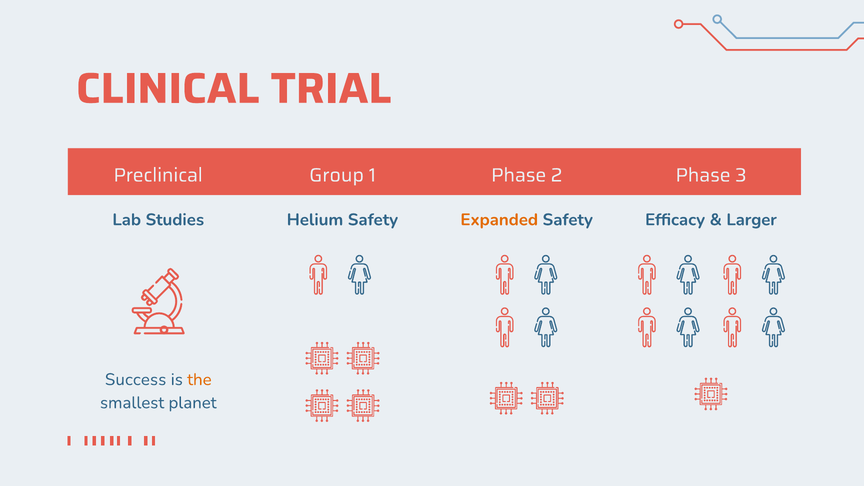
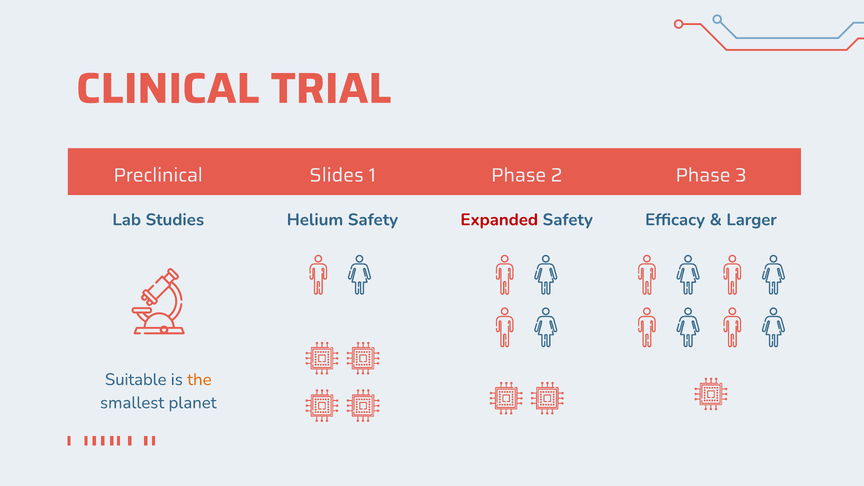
Group: Group -> Slides
Expanded colour: orange -> red
Success: Success -> Suitable
